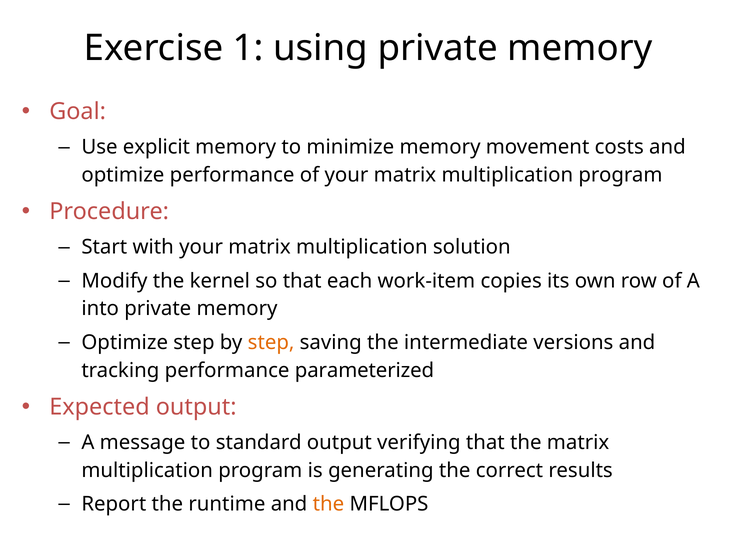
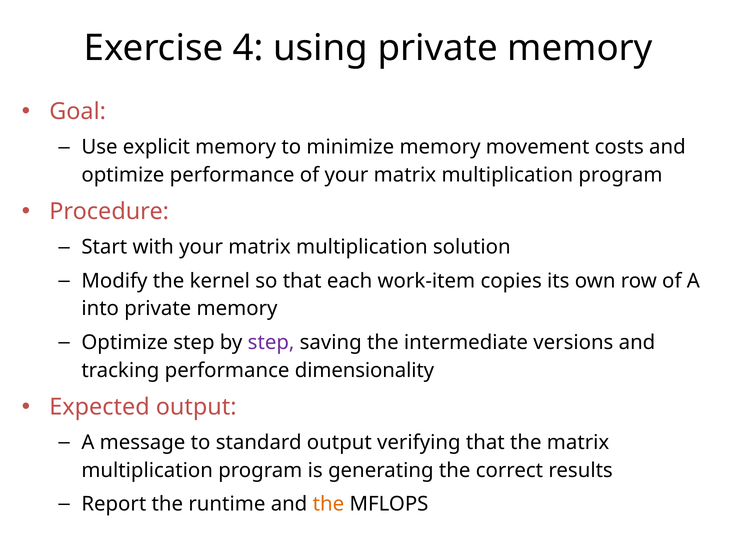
1: 1 -> 4
step at (271, 342) colour: orange -> purple
parameterized: parameterized -> dimensionality
